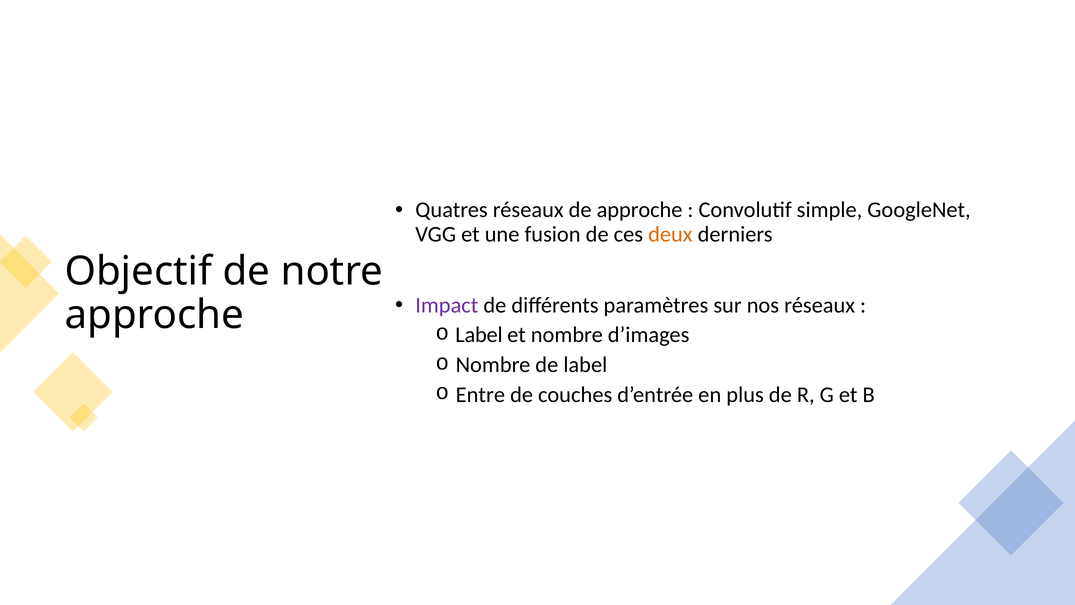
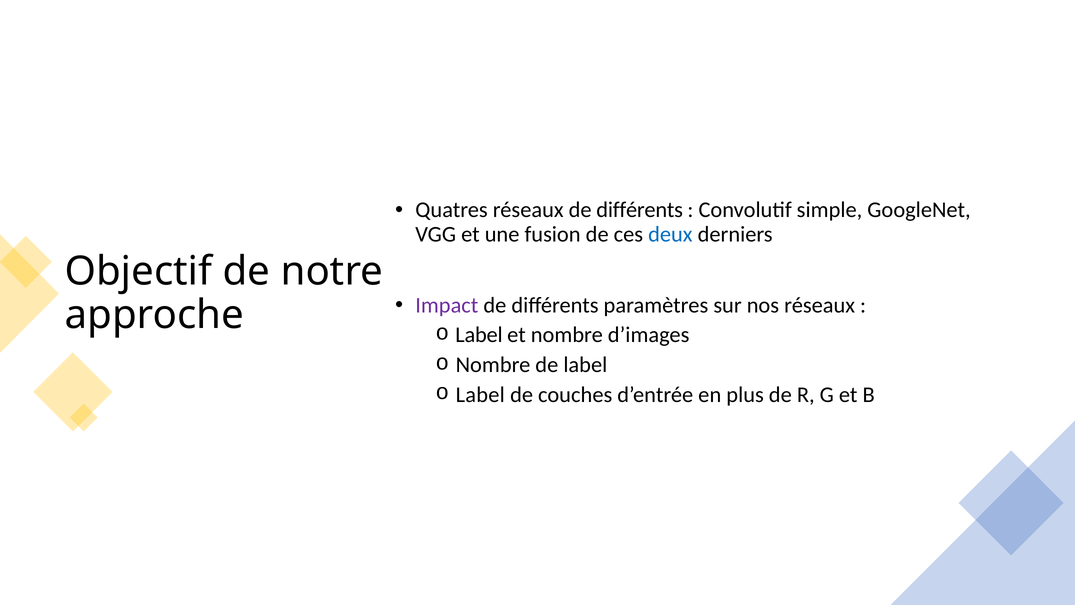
réseaux de approche: approche -> différents
deux colour: orange -> blue
Entre at (480, 394): Entre -> Label
